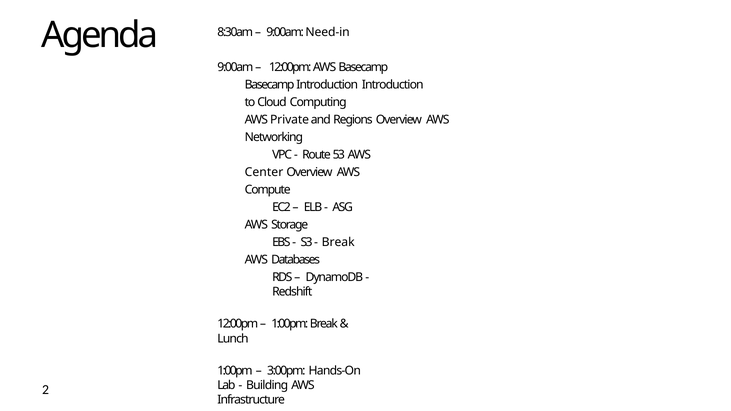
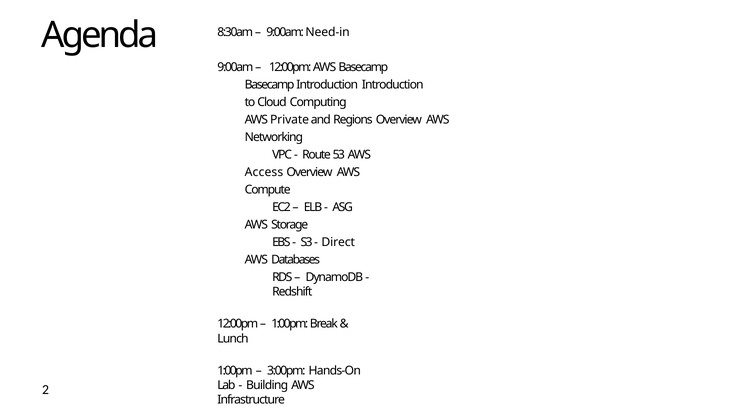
Center: Center -> Access
Break at (338, 242): Break -> Direct
